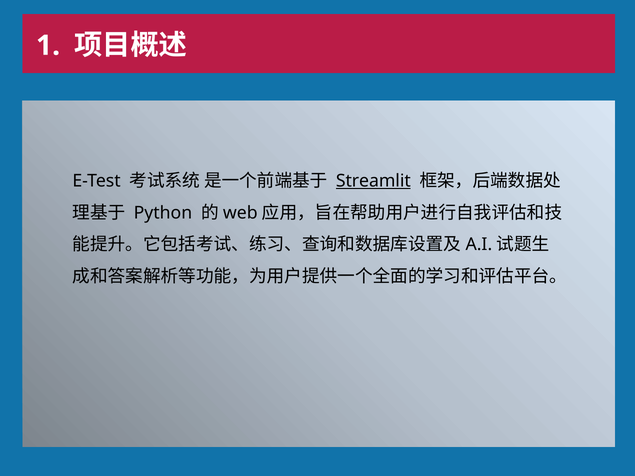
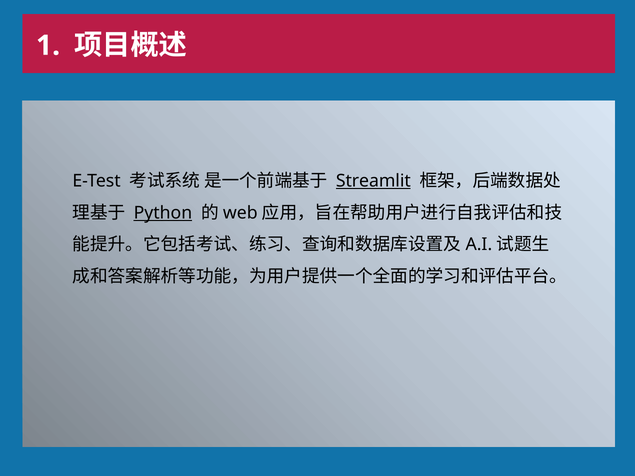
Python underline: none -> present
